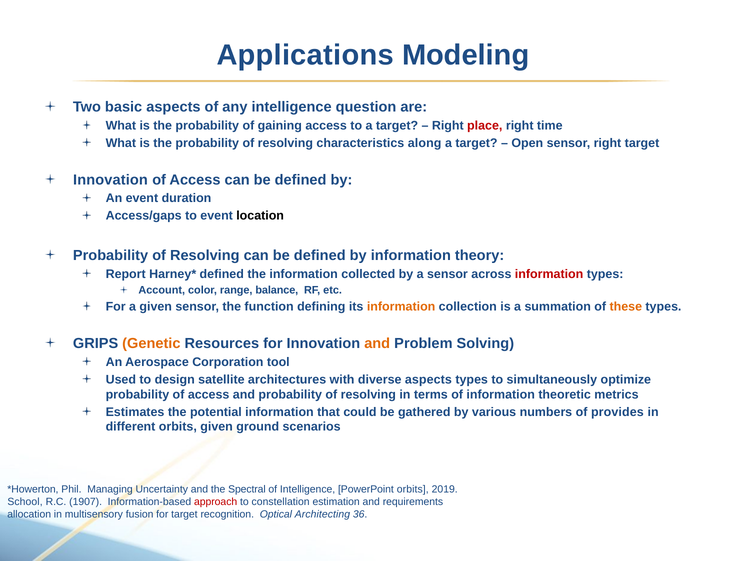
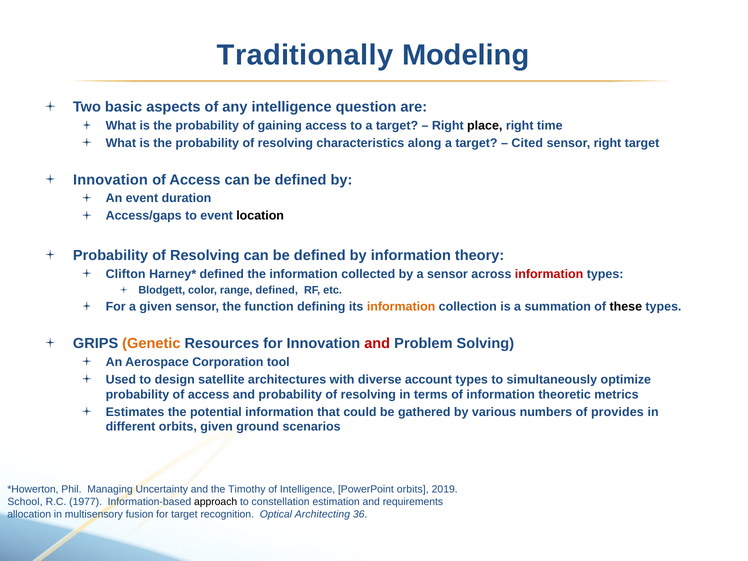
Applications: Applications -> Traditionally
place colour: red -> black
Open: Open -> Cited
Report: Report -> Clifton
Account: Account -> Blodgett
range balance: balance -> defined
these colour: orange -> black
and at (377, 343) colour: orange -> red
diverse aspects: aspects -> account
Spectral: Spectral -> Timothy
1907: 1907 -> 1977
approach colour: red -> black
